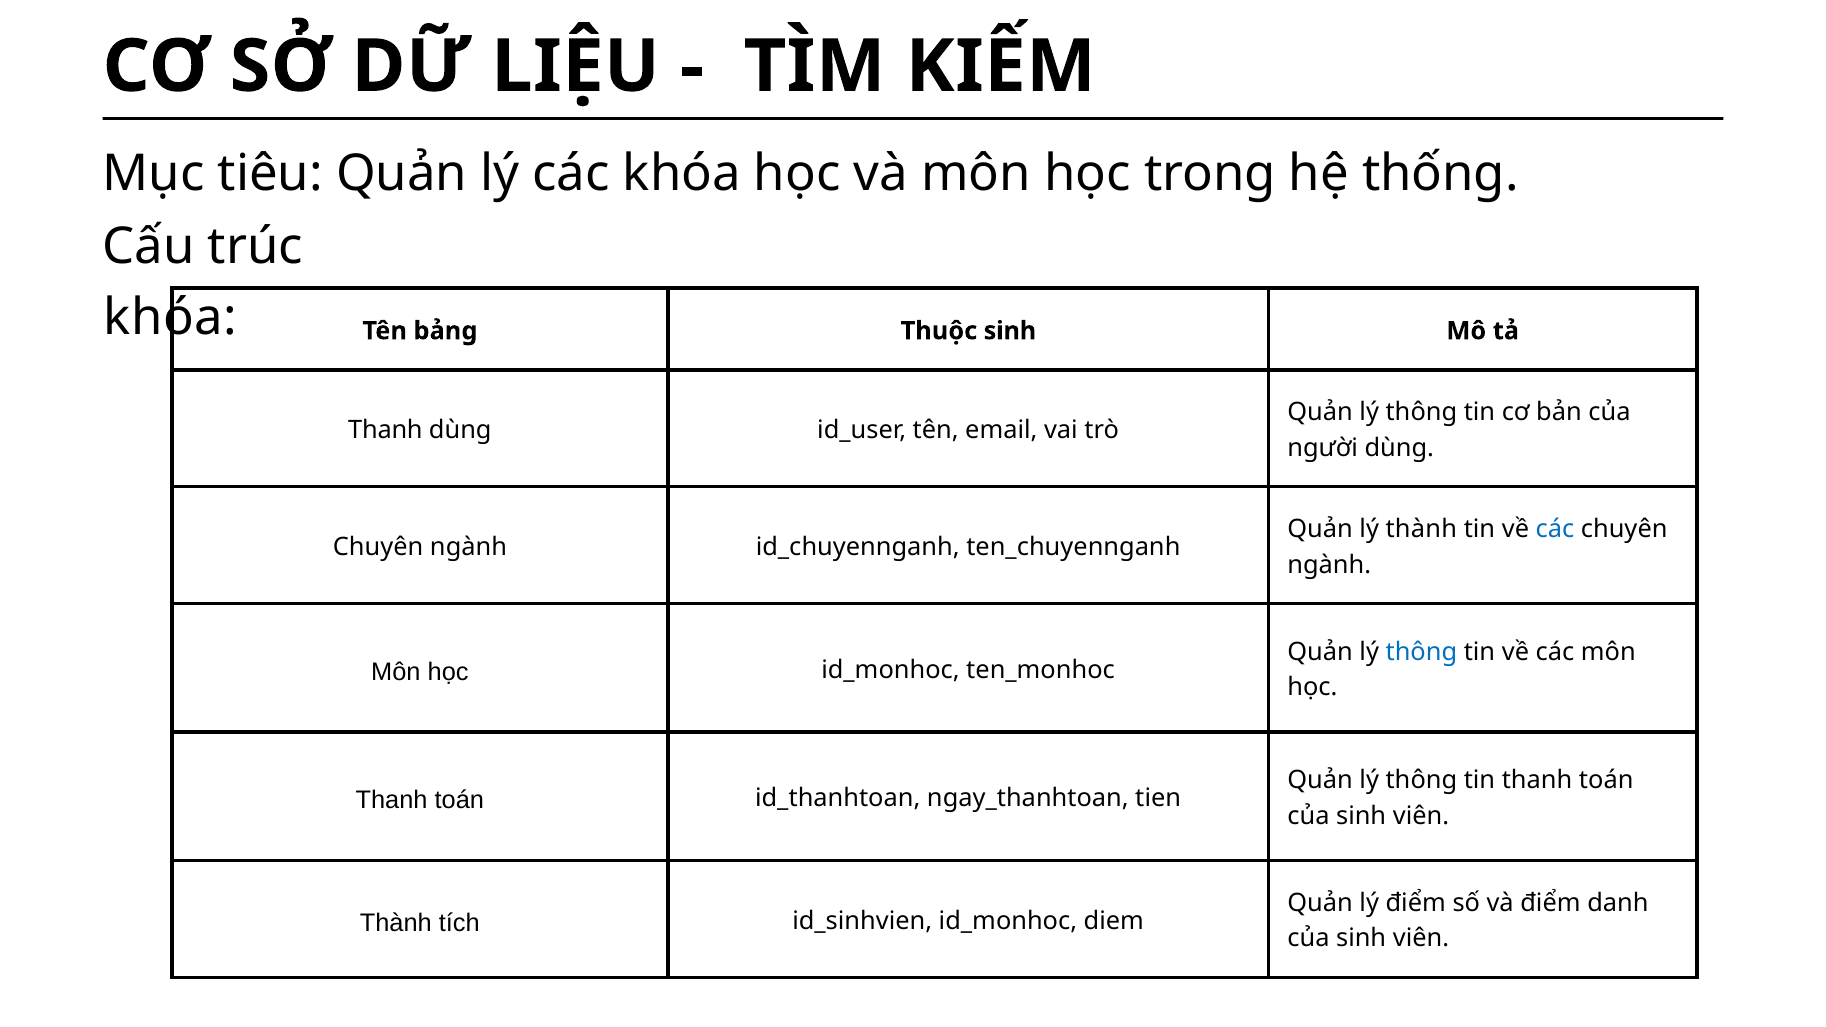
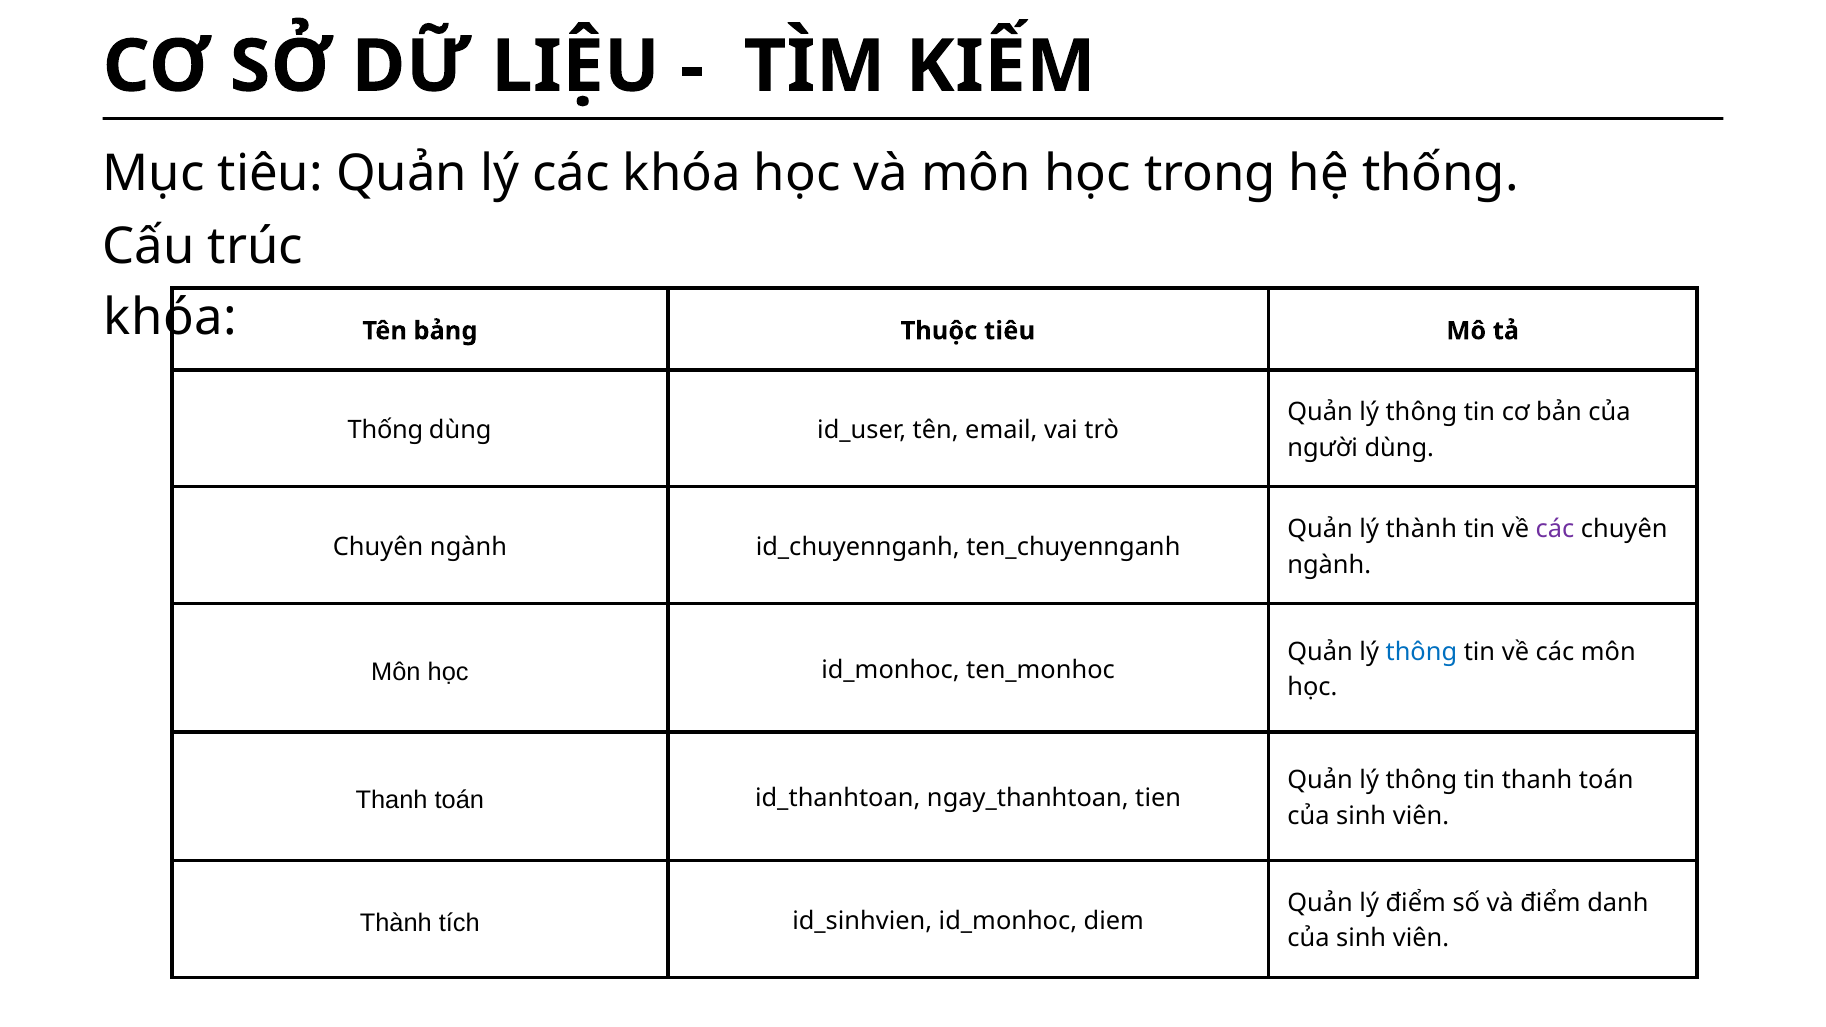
Thuộc sinh: sinh -> tiêu
Thanh at (385, 430): Thanh -> Thống
các at (1555, 529) colour: blue -> purple
